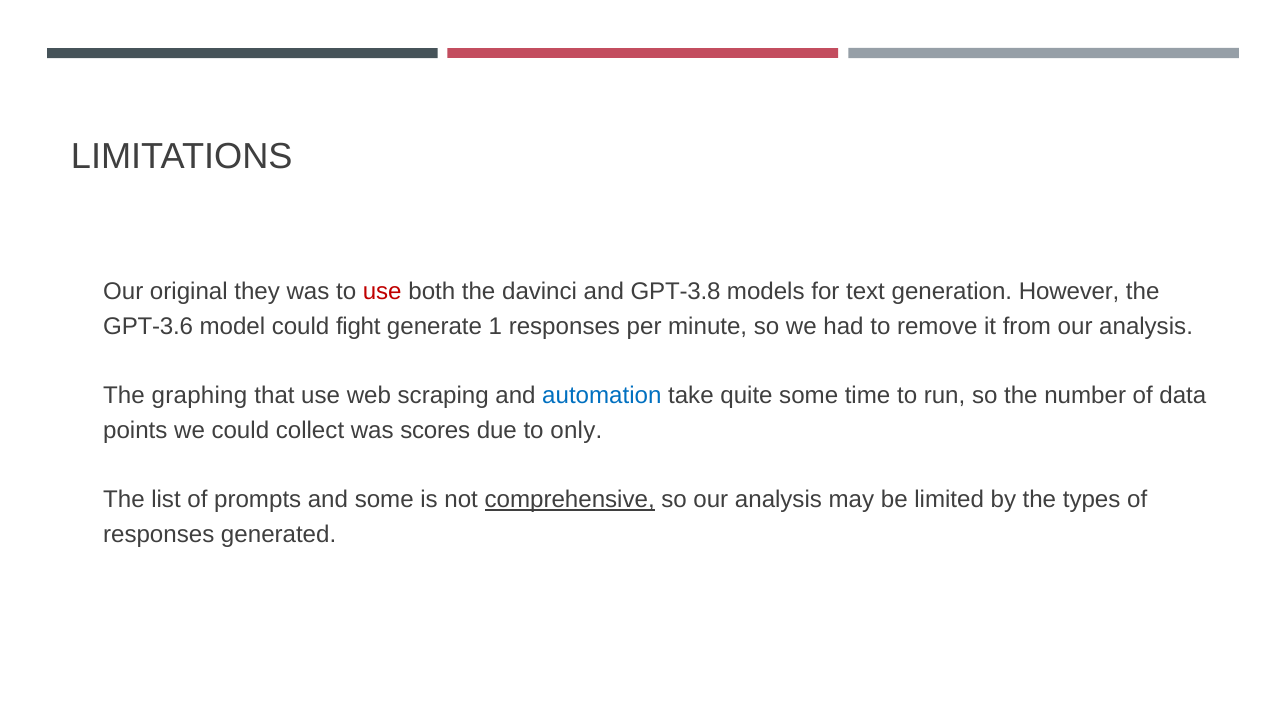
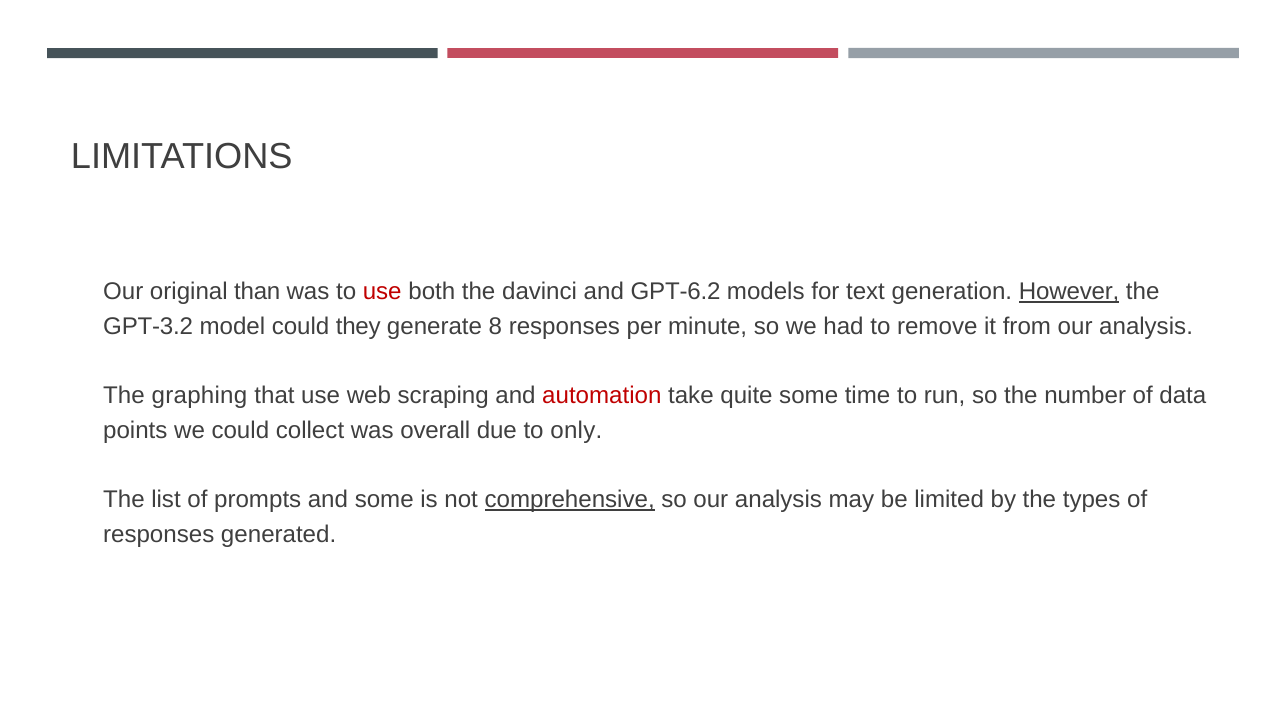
they: they -> than
GPT-3.8: GPT-3.8 -> GPT-6.2
However underline: none -> present
GPT-3.6: GPT-3.6 -> GPT-3.2
fight: fight -> they
1: 1 -> 8
automation colour: blue -> red
scores: scores -> overall
